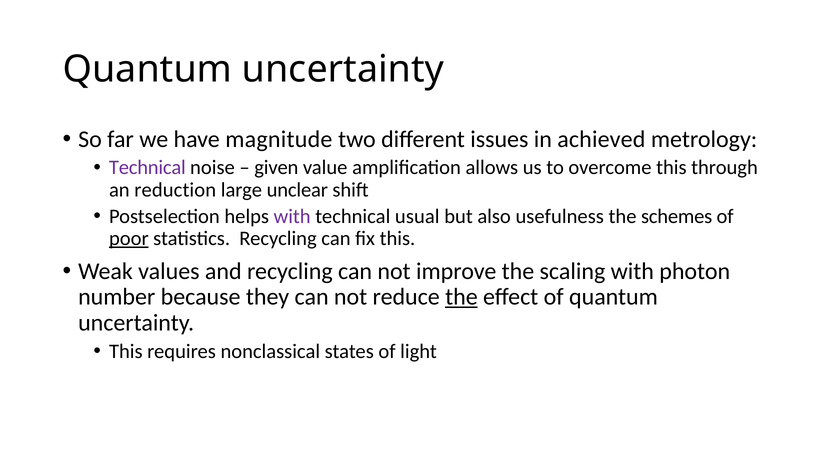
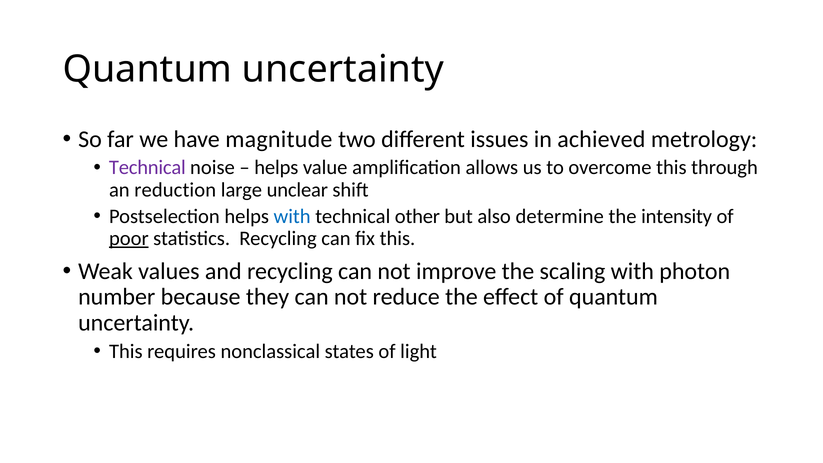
given at (276, 168): given -> helps
with at (292, 216) colour: purple -> blue
usual: usual -> other
usefulness: usefulness -> determine
schemes: schemes -> intensity
the at (461, 297) underline: present -> none
